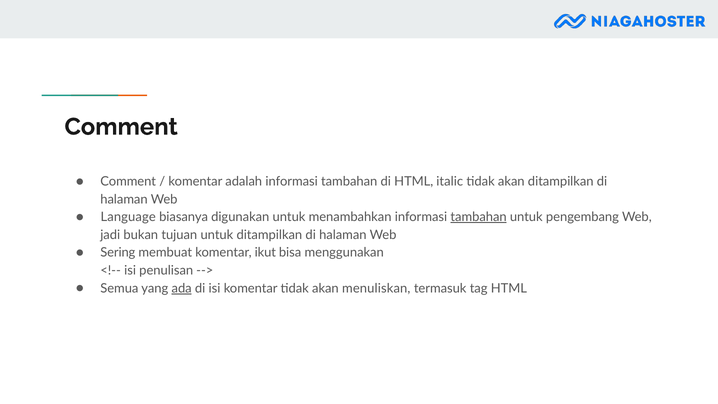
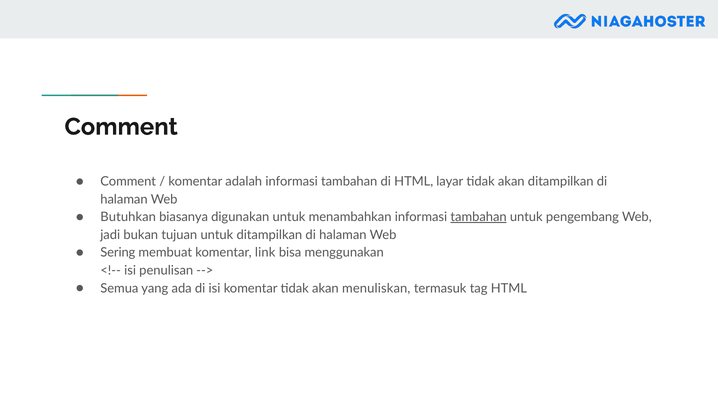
italic: italic -> layar
Language: Language -> Butuhkan
ikut: ikut -> link
ada underline: present -> none
